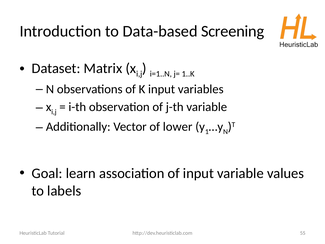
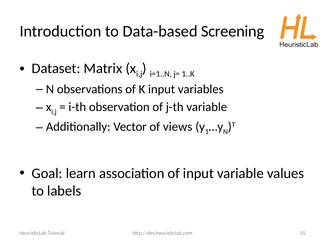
lower: lower -> views
